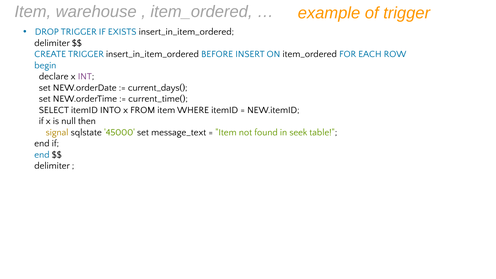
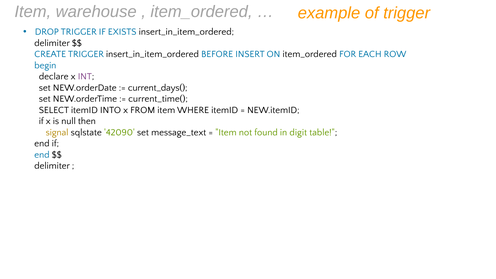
45000: 45000 -> 42090
seek: seek -> digit
